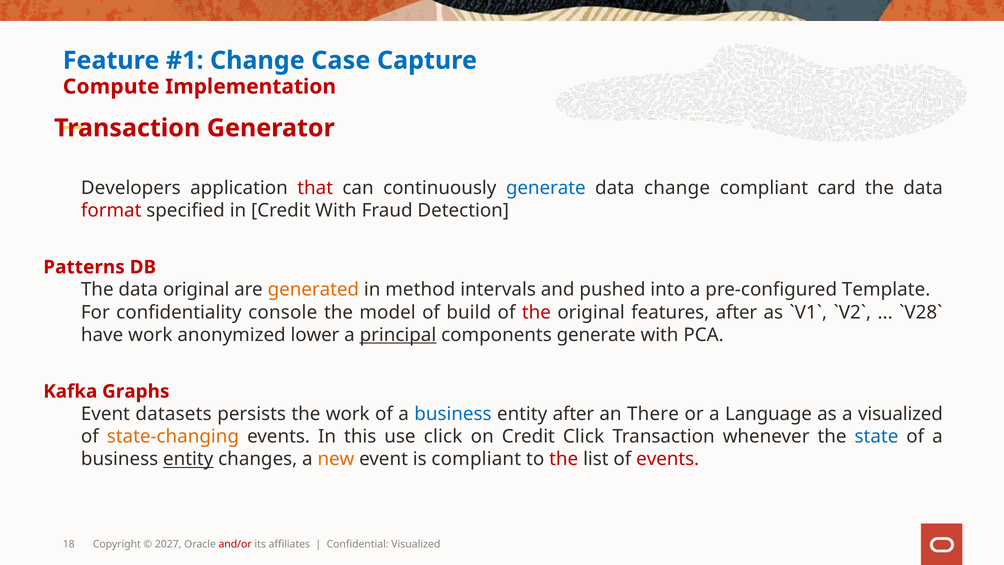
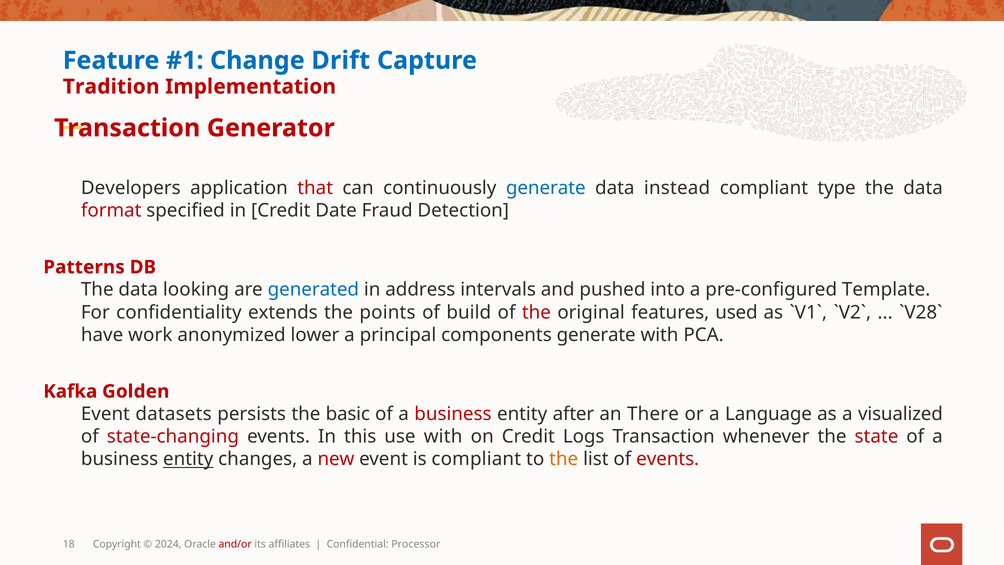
Case: Case -> Drift
Compute: Compute -> Tradition
data change: change -> instead
card: card -> type
Credit With: With -> Date
data original: original -> looking
generated colour: orange -> blue
method: method -> address
console: console -> extends
model: model -> points
features after: after -> used
principal underline: present -> none
Graphs: Graphs -> Golden
the work: work -> basic
business at (453, 414) colour: blue -> red
state-changing colour: orange -> red
use click: click -> with
Credit Click: Click -> Logs
state colour: blue -> red
new colour: orange -> red
the at (564, 459) colour: red -> orange
2027: 2027 -> 2024
Confidential Visualized: Visualized -> Processor
